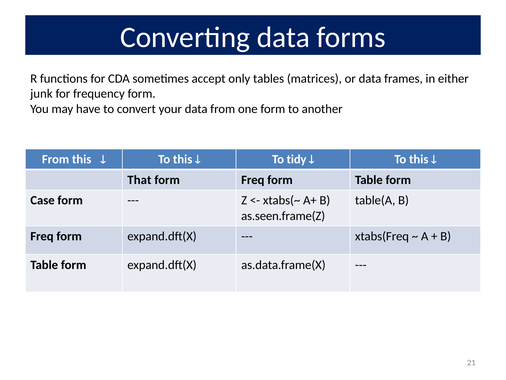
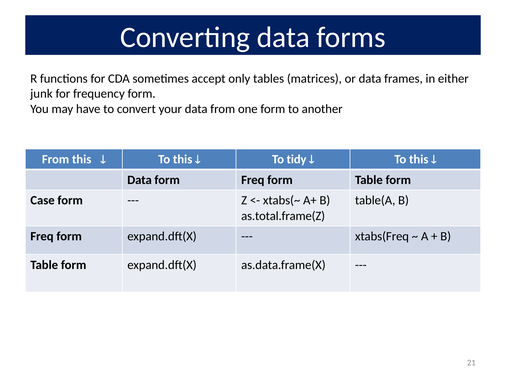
That at (139, 180): That -> Data
as.seen.frame(Z: as.seen.frame(Z -> as.total.frame(Z
